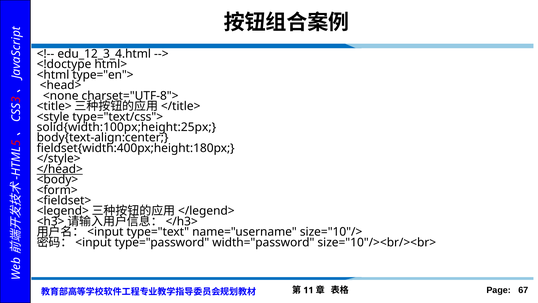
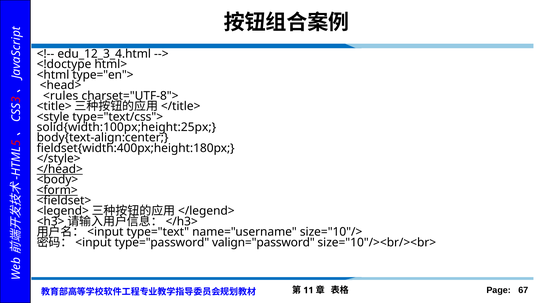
<none: <none -> <rules
<form> underline: none -> present
width="password: width="password -> valign="password
